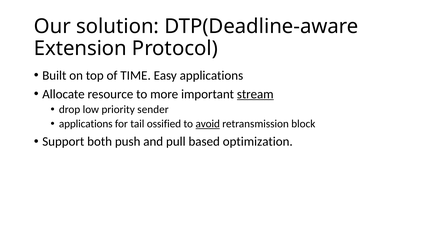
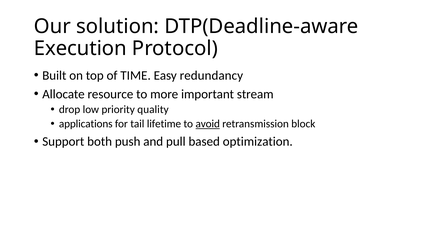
Extension: Extension -> Execution
Easy applications: applications -> redundancy
stream underline: present -> none
sender: sender -> quality
ossified: ossified -> lifetime
